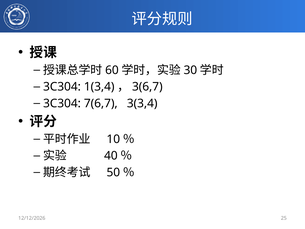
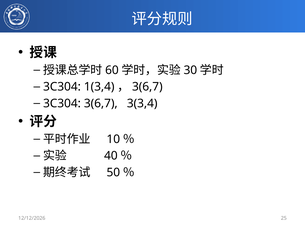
3C304 7(6,7: 7(6,7 -> 3(6,7
